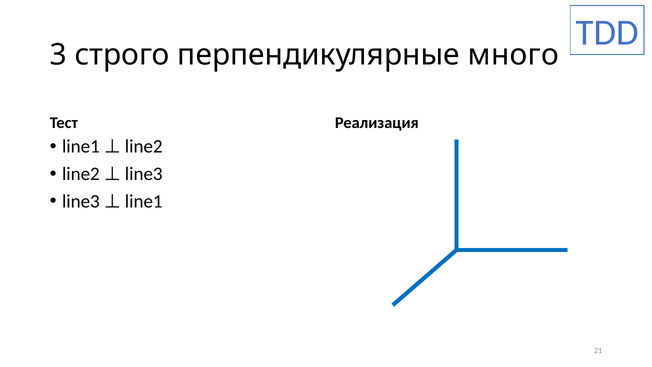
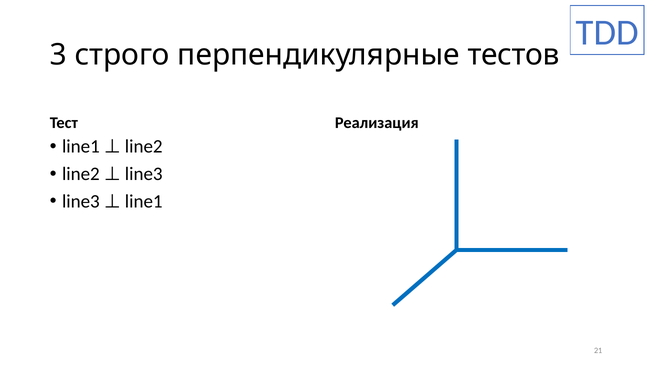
много: много -> тестов
